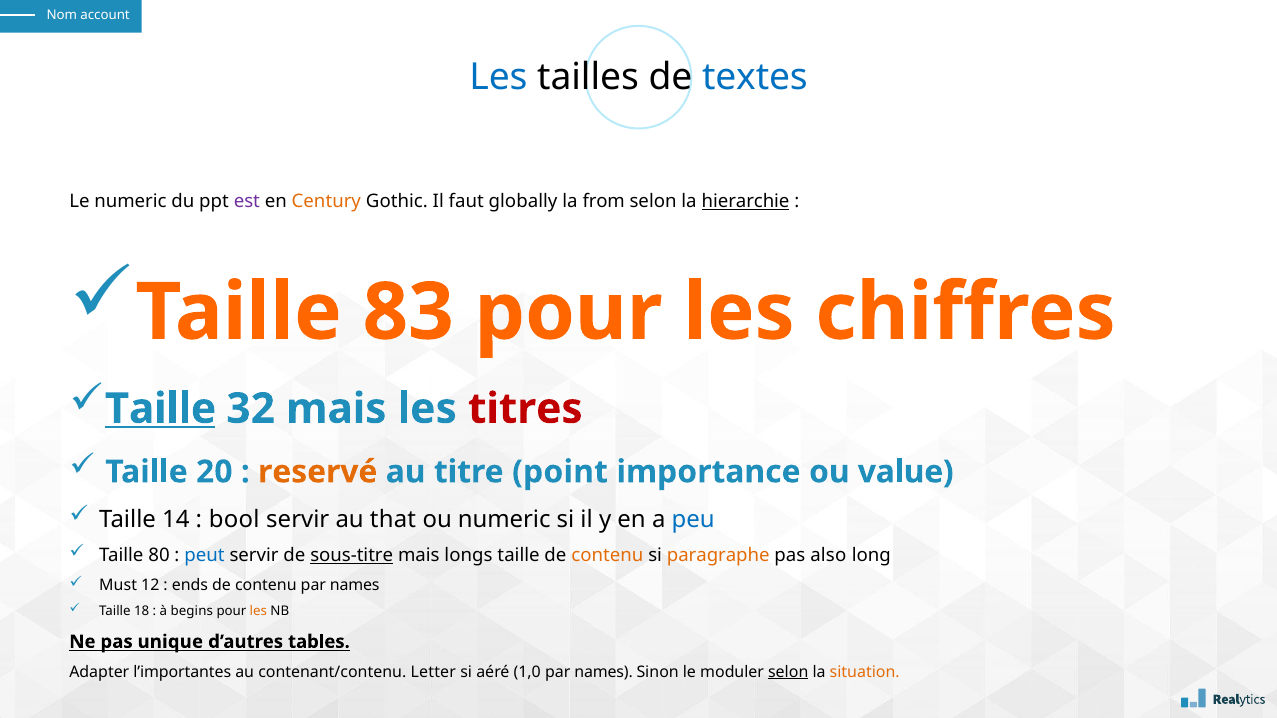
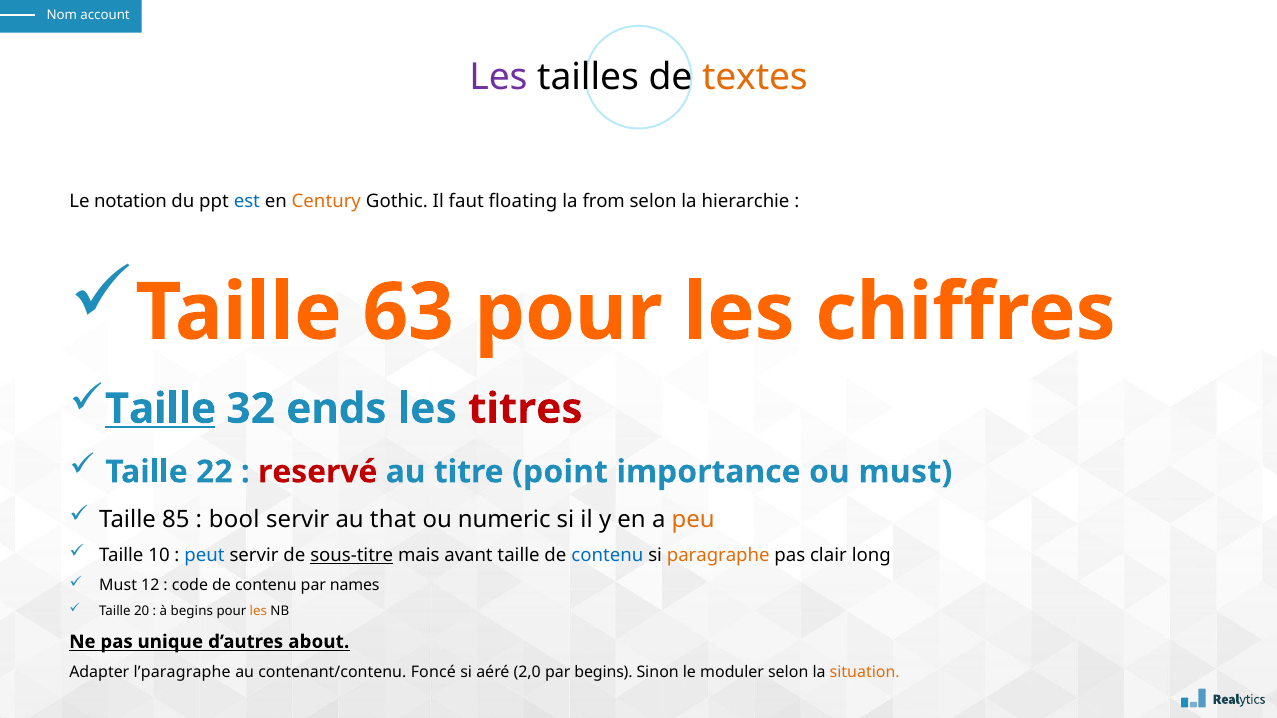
Les at (498, 77) colour: blue -> purple
textes colour: blue -> orange
Le numeric: numeric -> notation
est colour: purple -> blue
globally: globally -> floating
hierarchie underline: present -> none
83: 83 -> 63
32 mais: mais -> ends
20: 20 -> 22
reservé colour: orange -> red
ou value: value -> must
14: 14 -> 85
peu colour: blue -> orange
80: 80 -> 10
longs: longs -> avant
contenu at (607, 556) colour: orange -> blue
also: also -> clair
ends: ends -> code
18: 18 -> 20
tables: tables -> about
l’importantes: l’importantes -> l’paragraphe
Letter: Letter -> Foncé
1,0: 1,0 -> 2,0
names at (604, 672): names -> begins
selon at (788, 672) underline: present -> none
